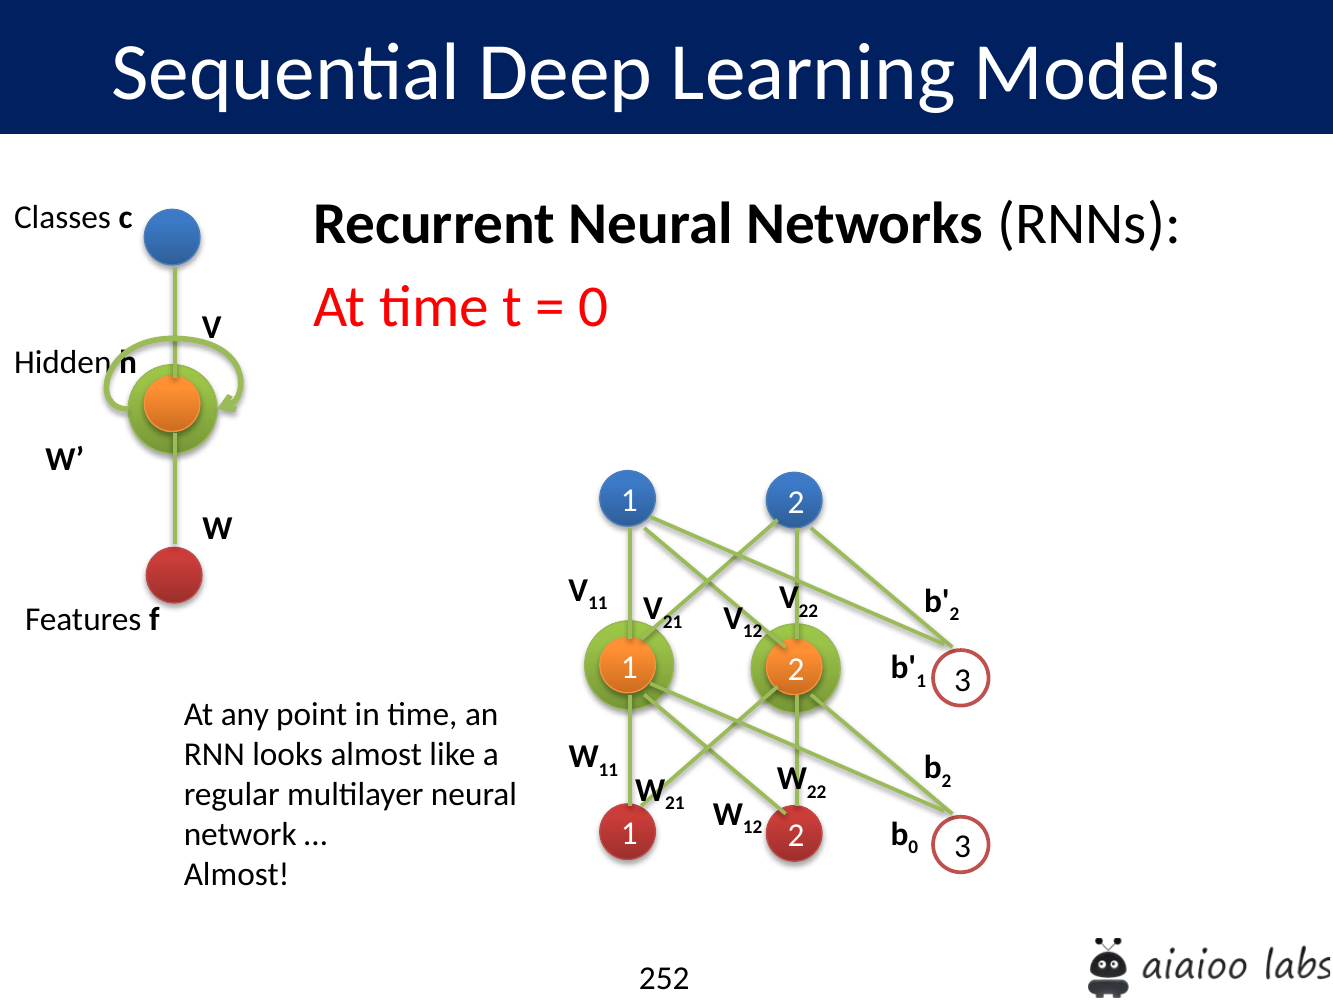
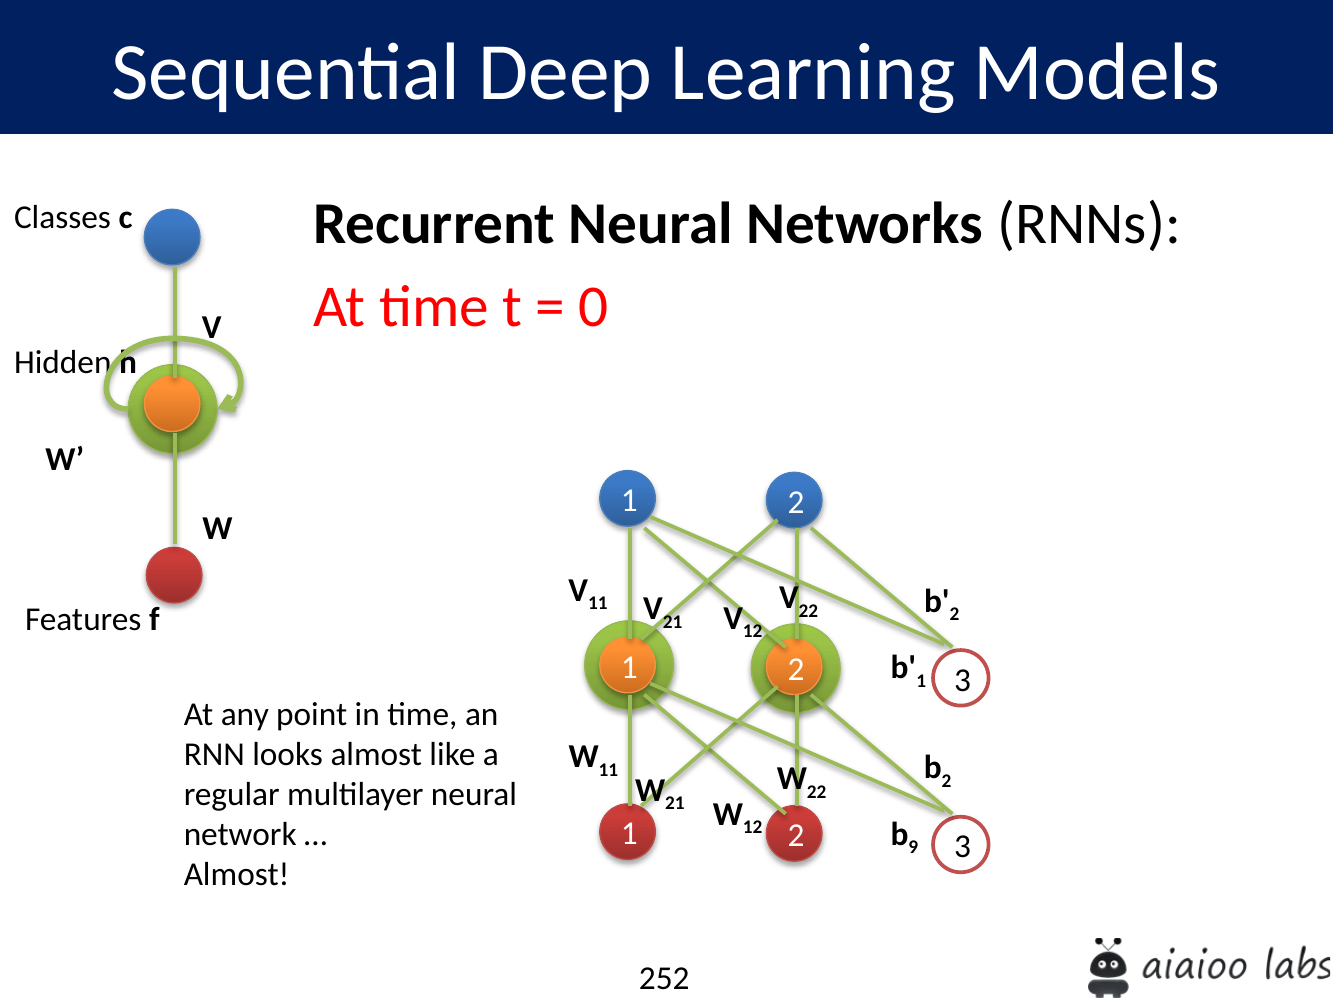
0 at (913, 847): 0 -> 9
